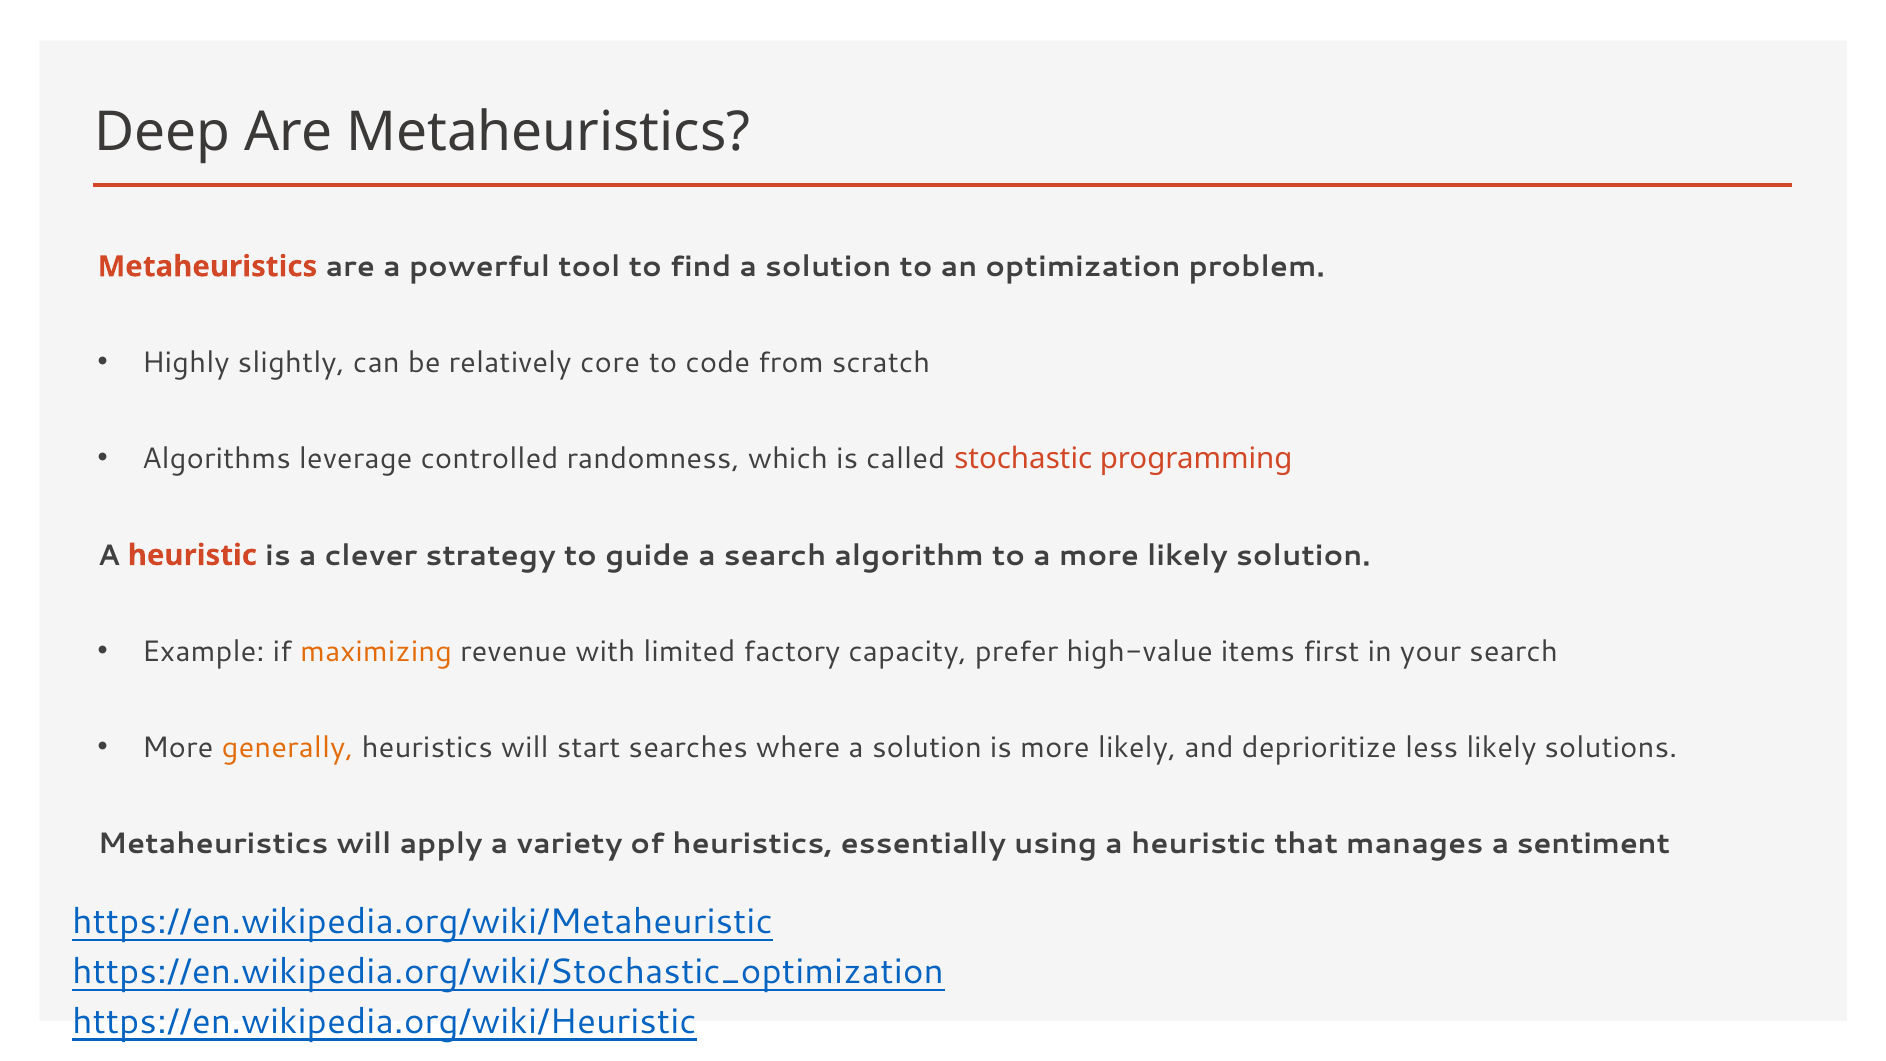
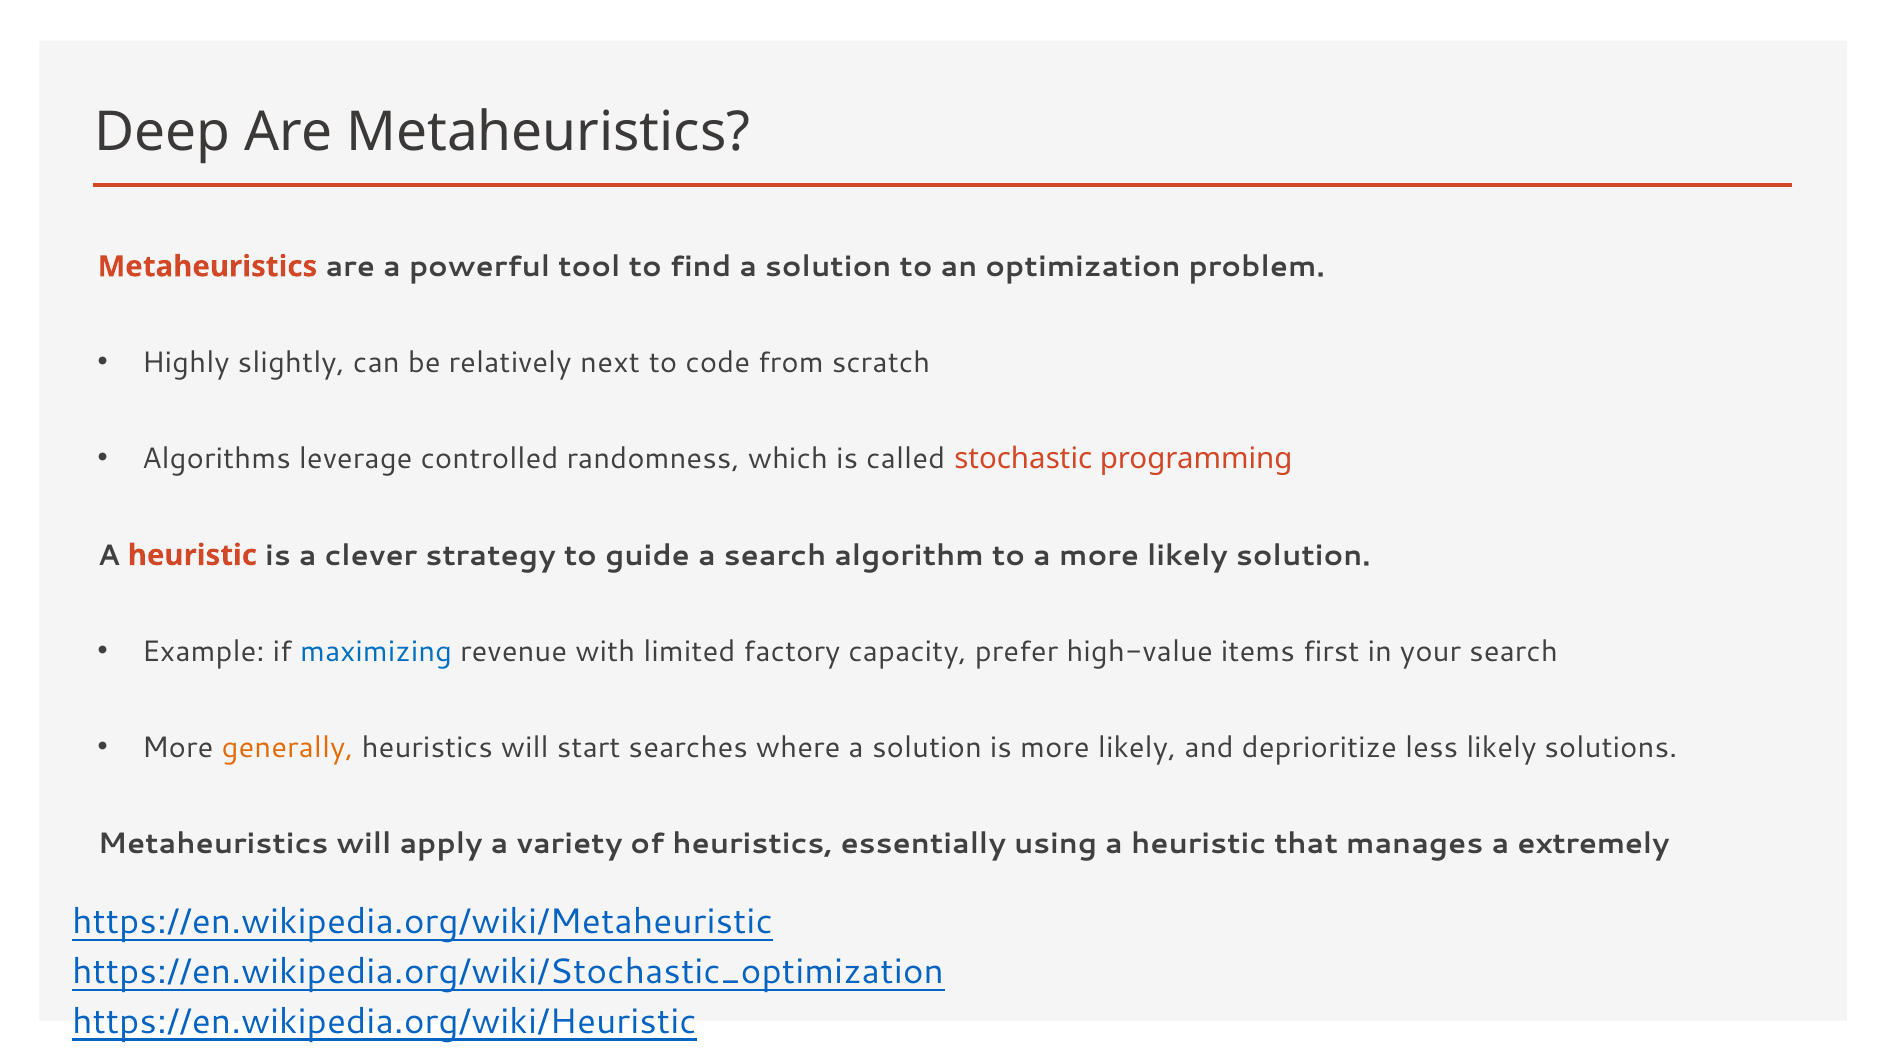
core: core -> next
maximizing colour: orange -> blue
sentiment: sentiment -> extremely
